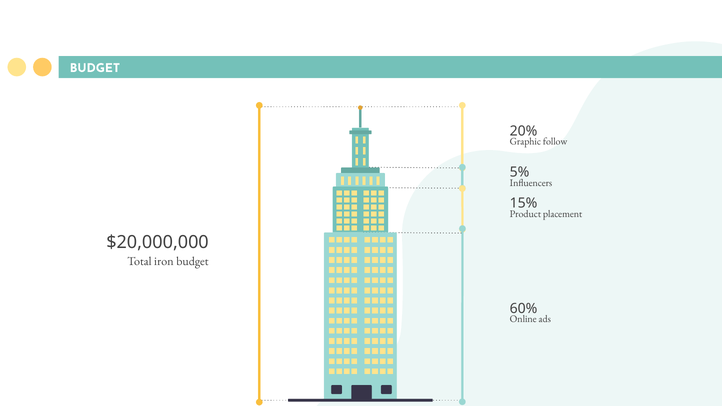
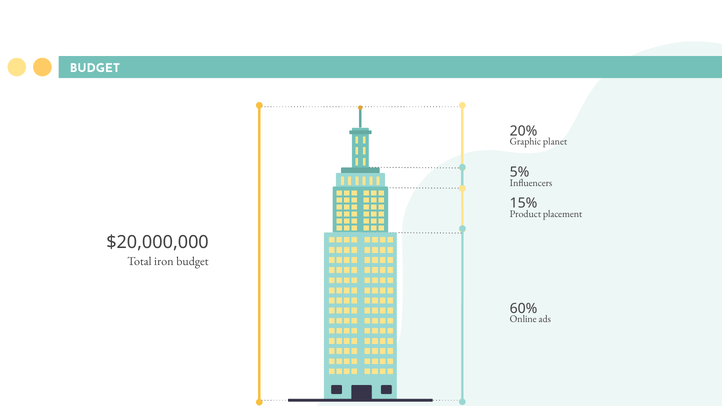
follow: follow -> planet
